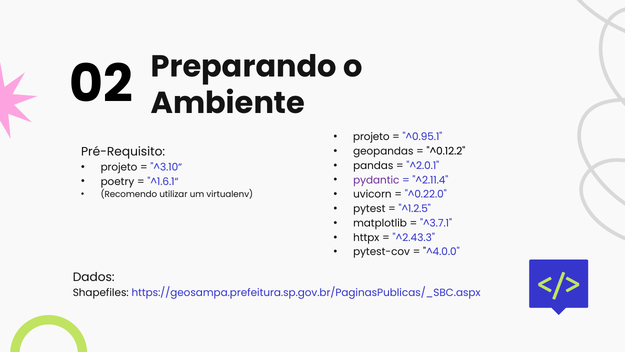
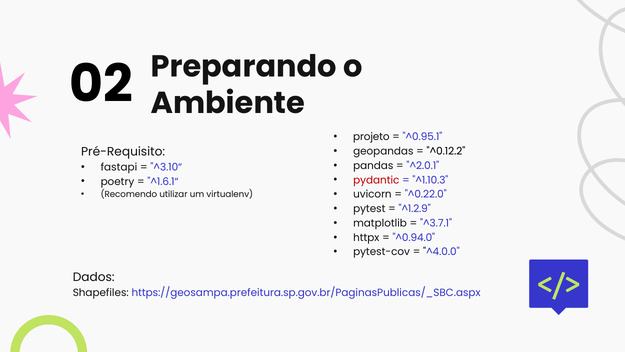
projeto at (119, 167): projeto -> fastapi
pydantic colour: purple -> red
^2.11.4: ^2.11.4 -> ^1.10.3
^1.2.5: ^1.2.5 -> ^1.2.9
^2.43.3: ^2.43.3 -> ^0.94.0
